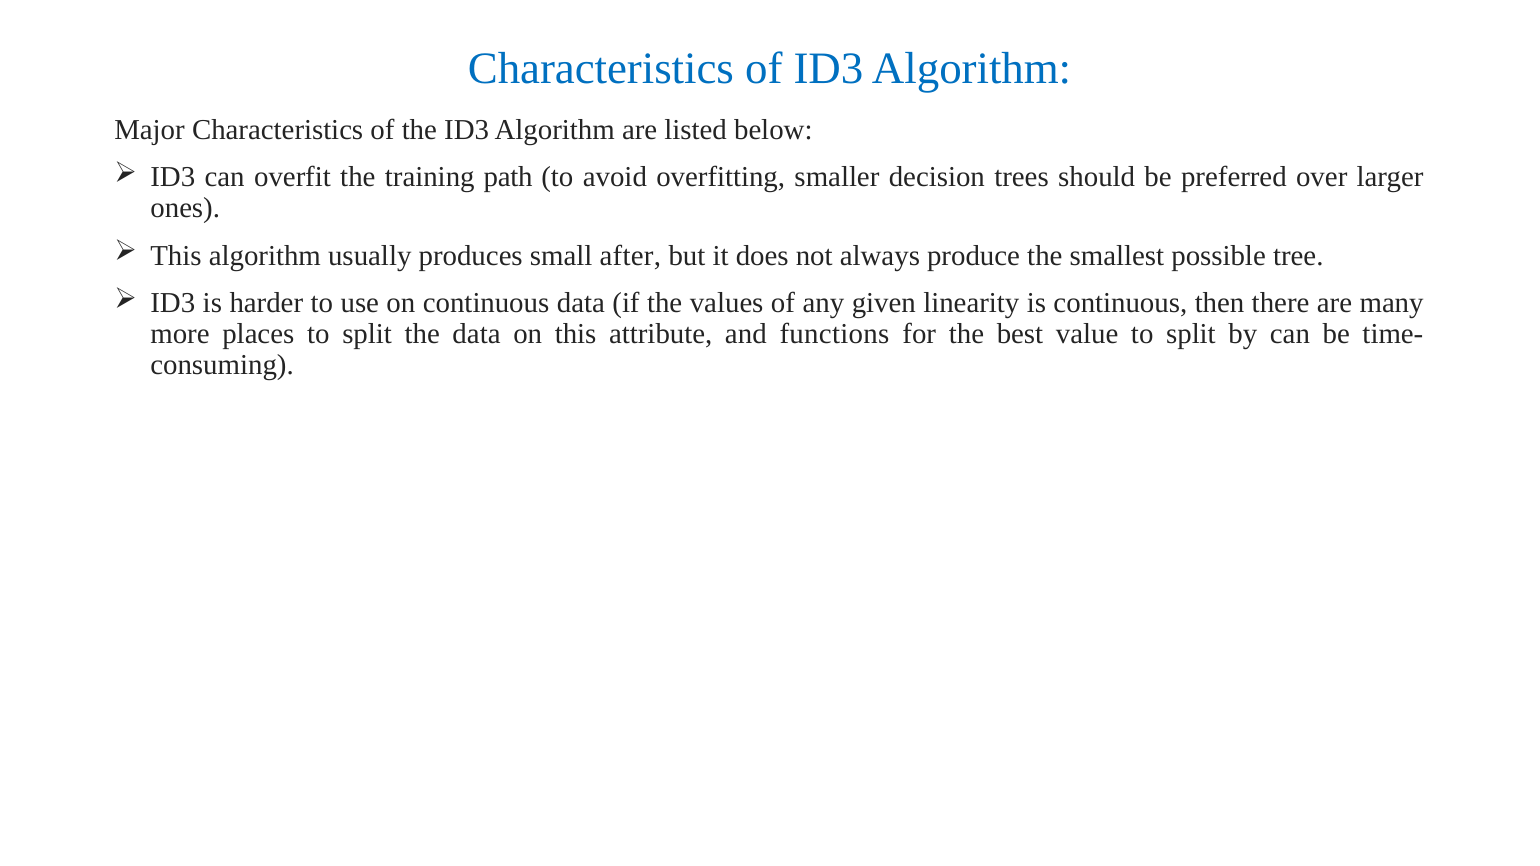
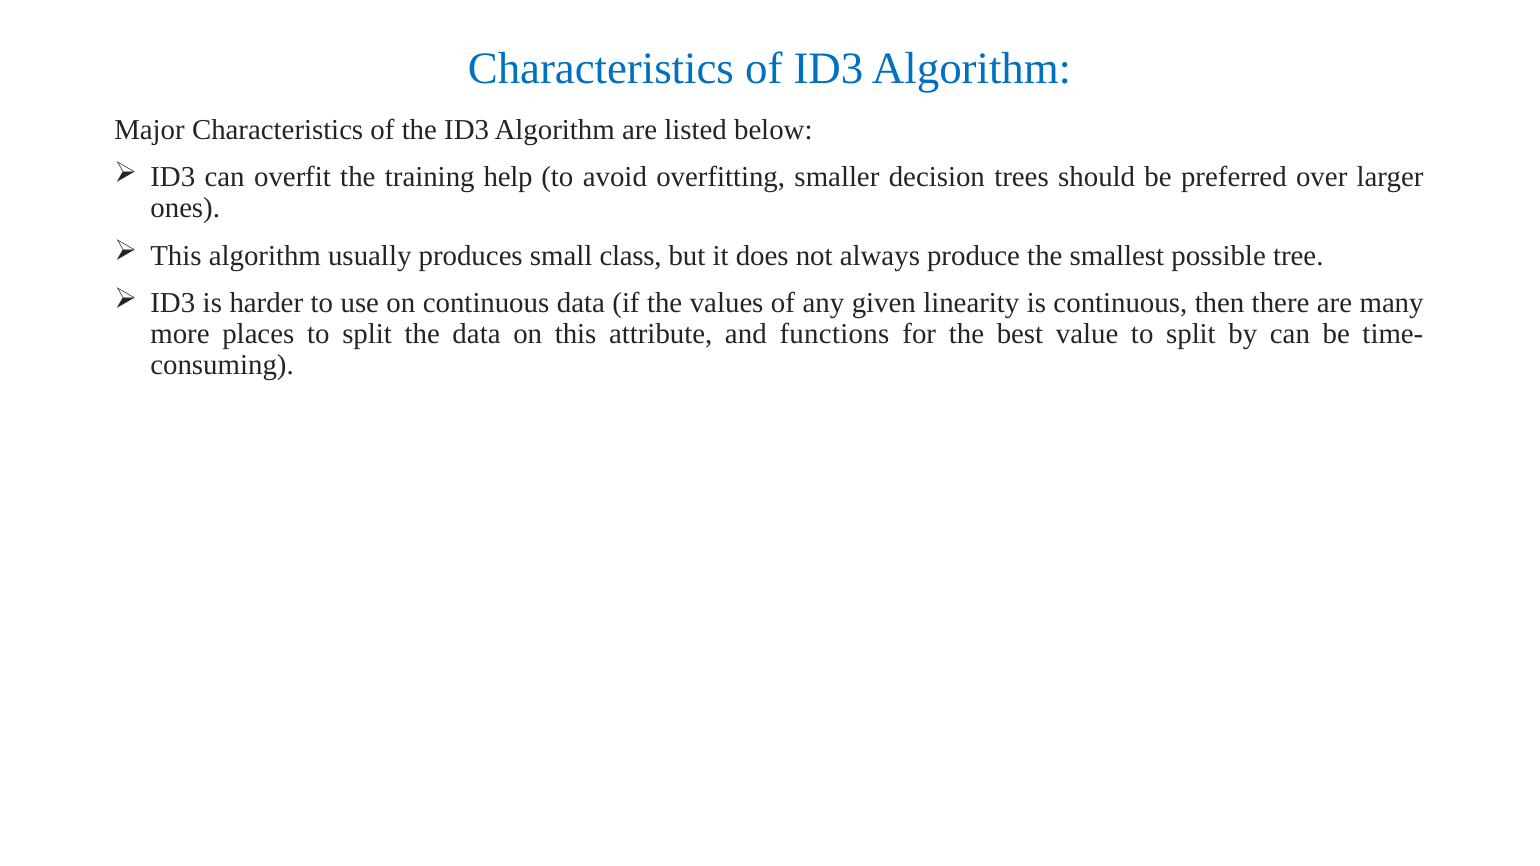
path: path -> help
after: after -> class
